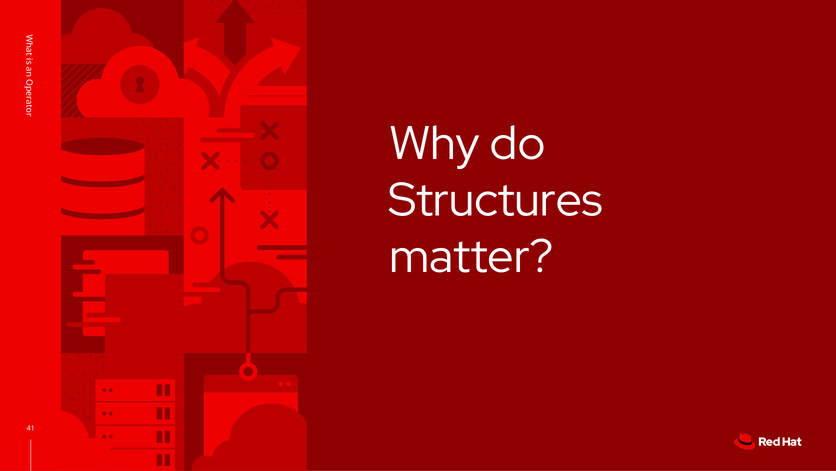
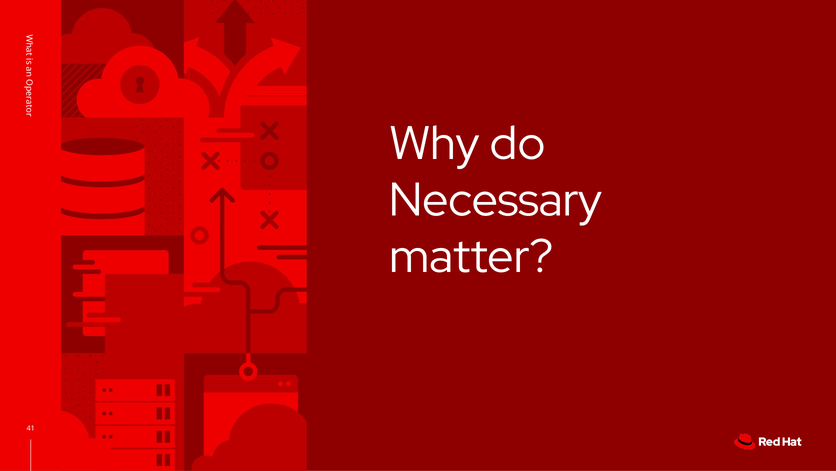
Structures: Structures -> Necessary
